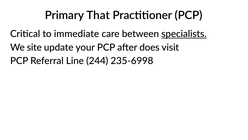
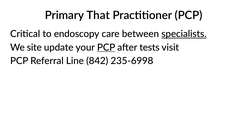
immediate: immediate -> endoscopy
PCP at (106, 47) underline: none -> present
does: does -> tests
244: 244 -> 842
